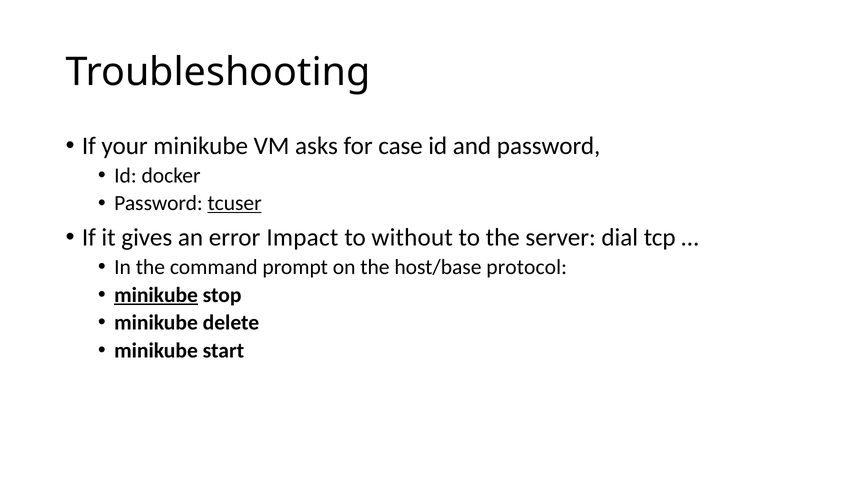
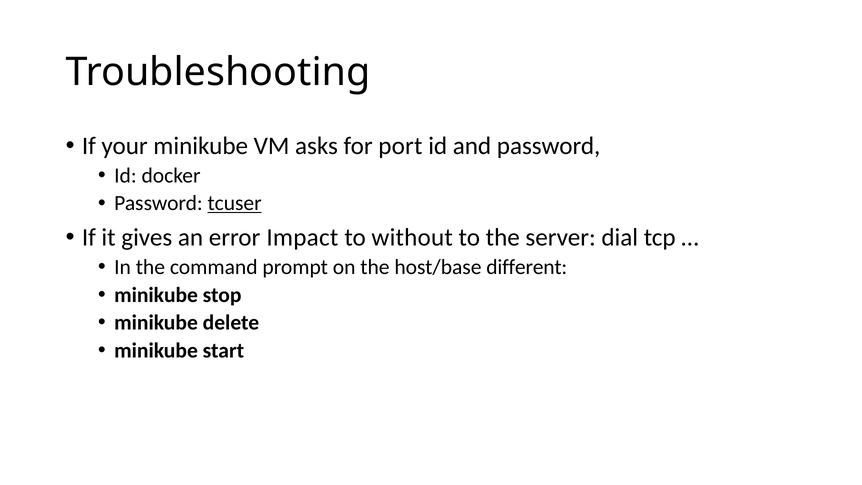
case: case -> port
protocol: protocol -> different
minikube at (156, 295) underline: present -> none
